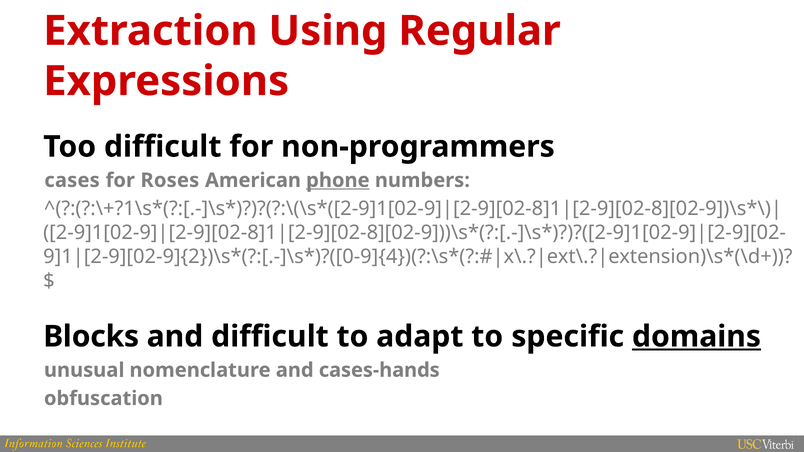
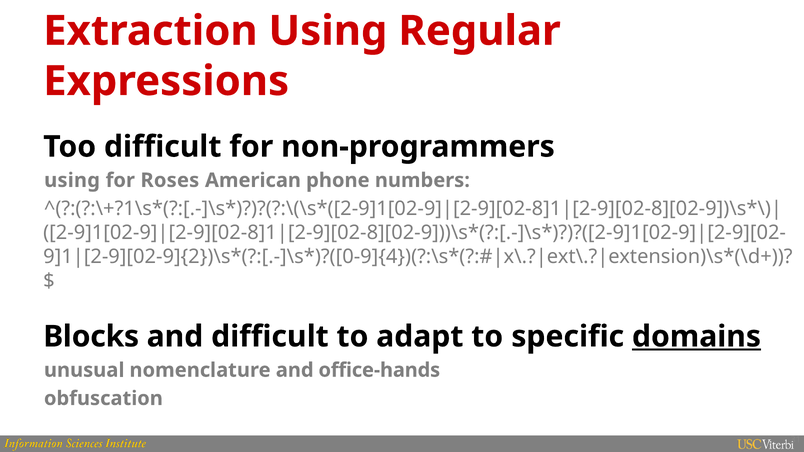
cases at (72, 180): cases -> using
phone underline: present -> none
cases-hands: cases-hands -> office-hands
